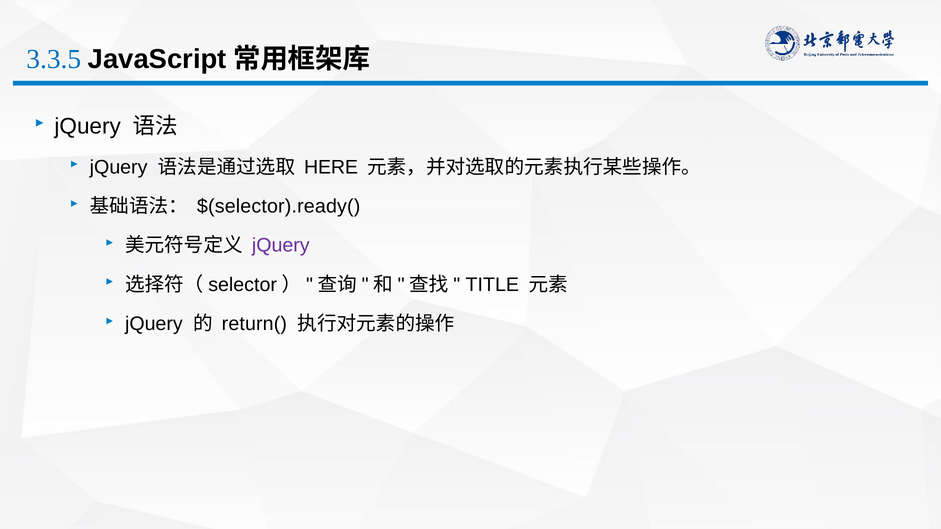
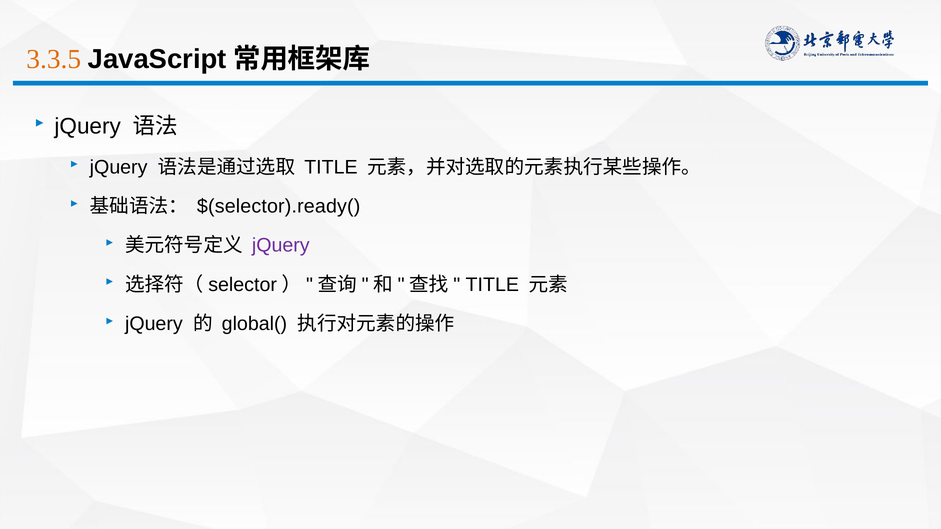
3.3.5 colour: blue -> orange
HERE at (331, 167): HERE -> TITLE
return(: return( -> global(
